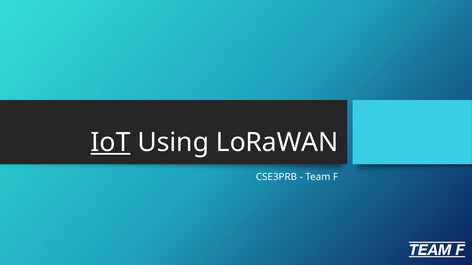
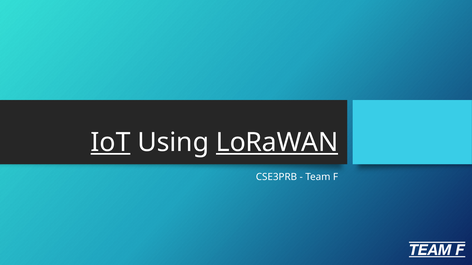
LoRaWAN underline: none -> present
